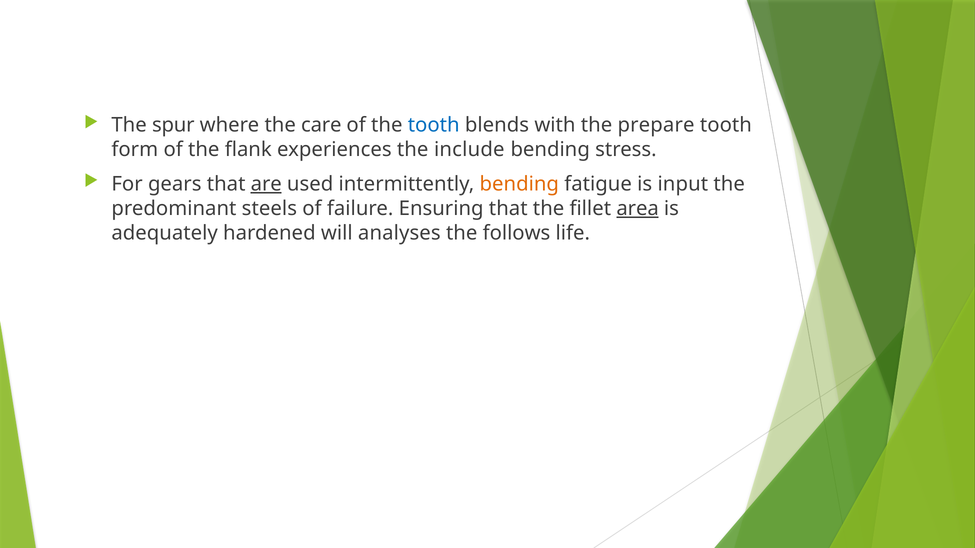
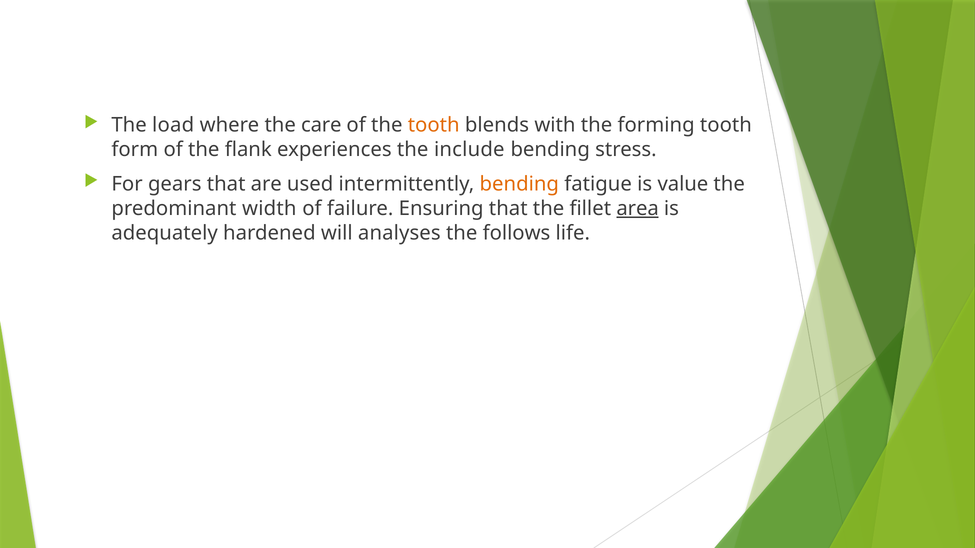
spur: spur -> load
tooth at (434, 125) colour: blue -> orange
prepare: prepare -> forming
are underline: present -> none
input: input -> value
steels: steels -> width
